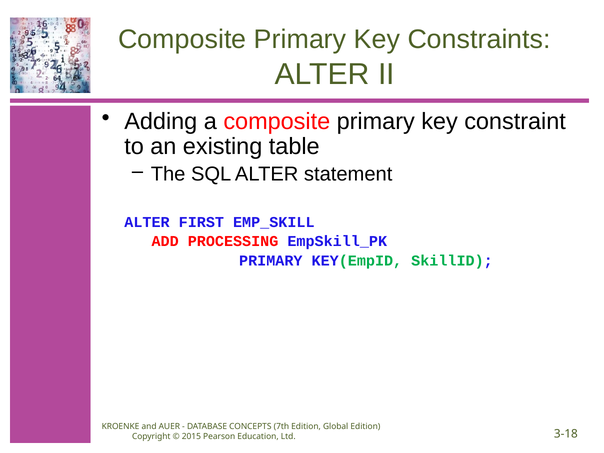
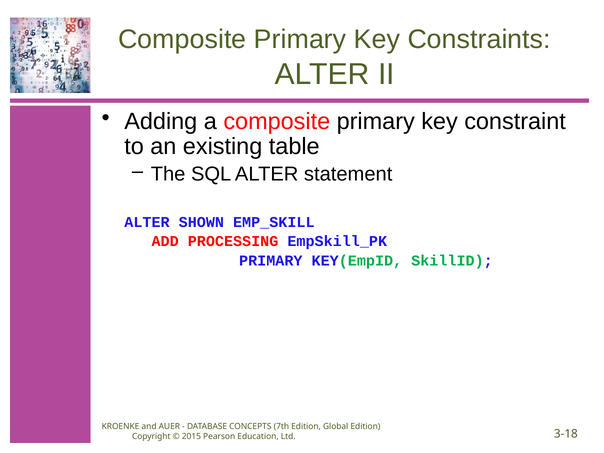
FIRST: FIRST -> SHOWN
